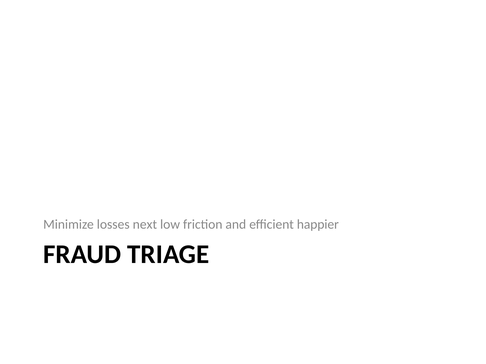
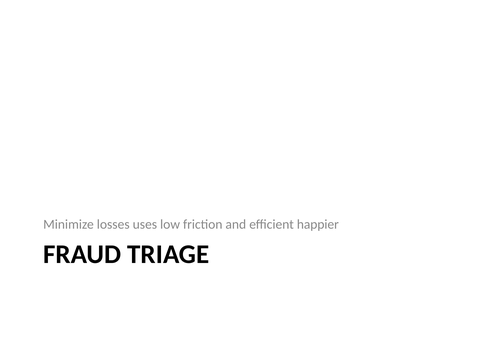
next: next -> uses
